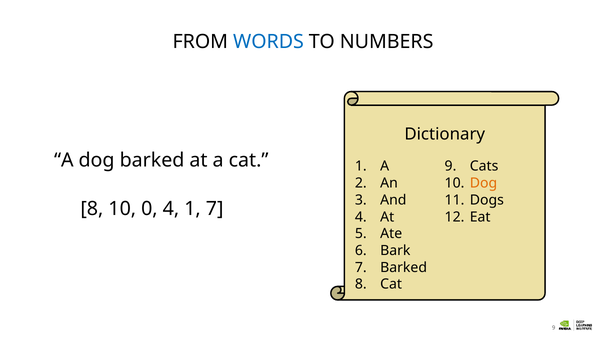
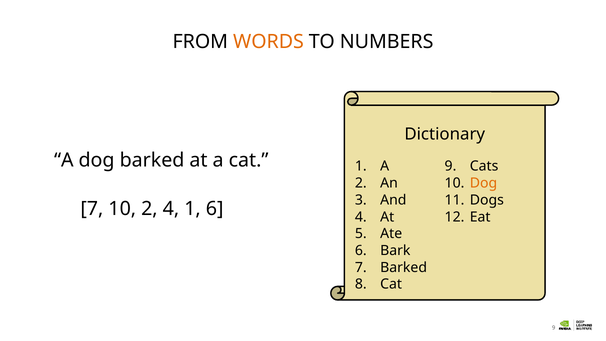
WORDS colour: blue -> orange
8 at (92, 209): 8 -> 7
10 0: 0 -> 2
1 7: 7 -> 6
